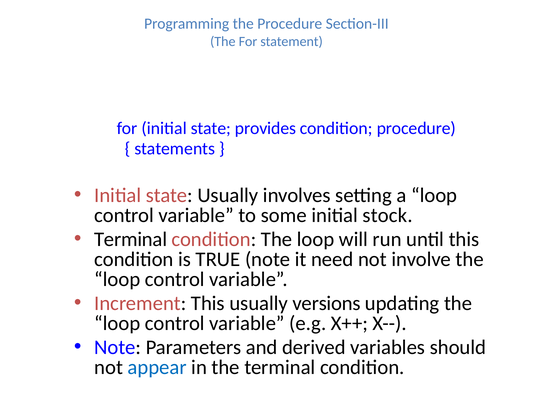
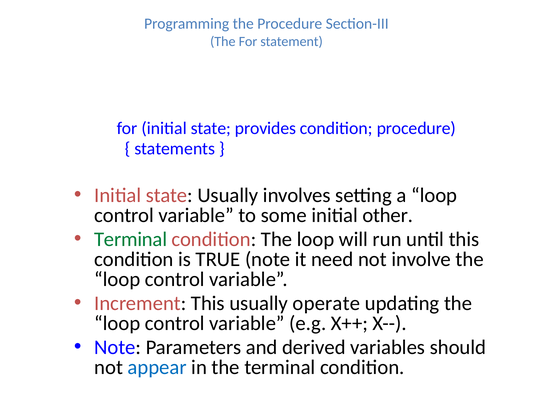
stock: stock -> other
Terminal at (131, 239) colour: black -> green
versions: versions -> operate
